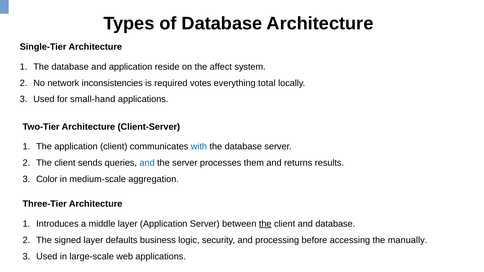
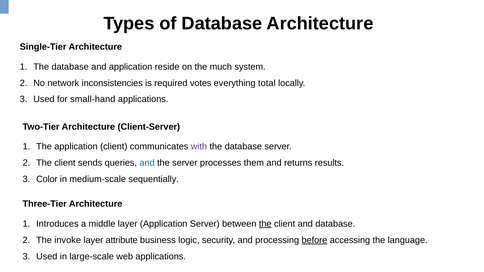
affect: affect -> much
with colour: blue -> purple
aggregation: aggregation -> sequentially
signed: signed -> invoke
defaults: defaults -> attribute
before underline: none -> present
manually: manually -> language
